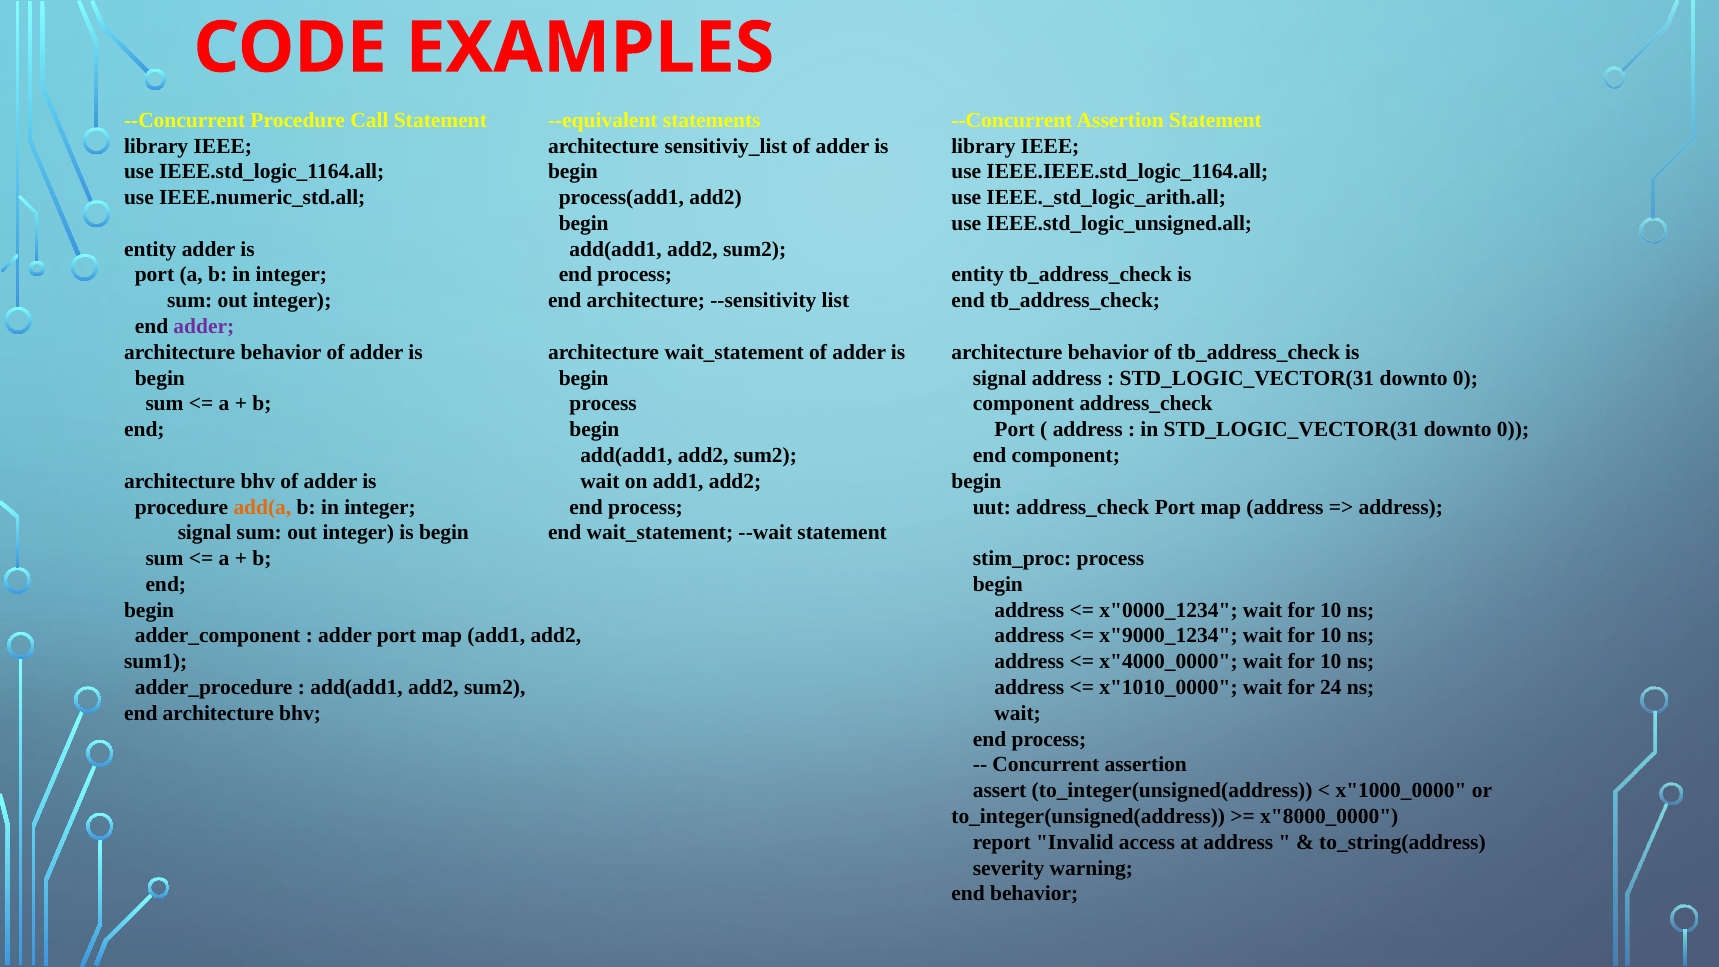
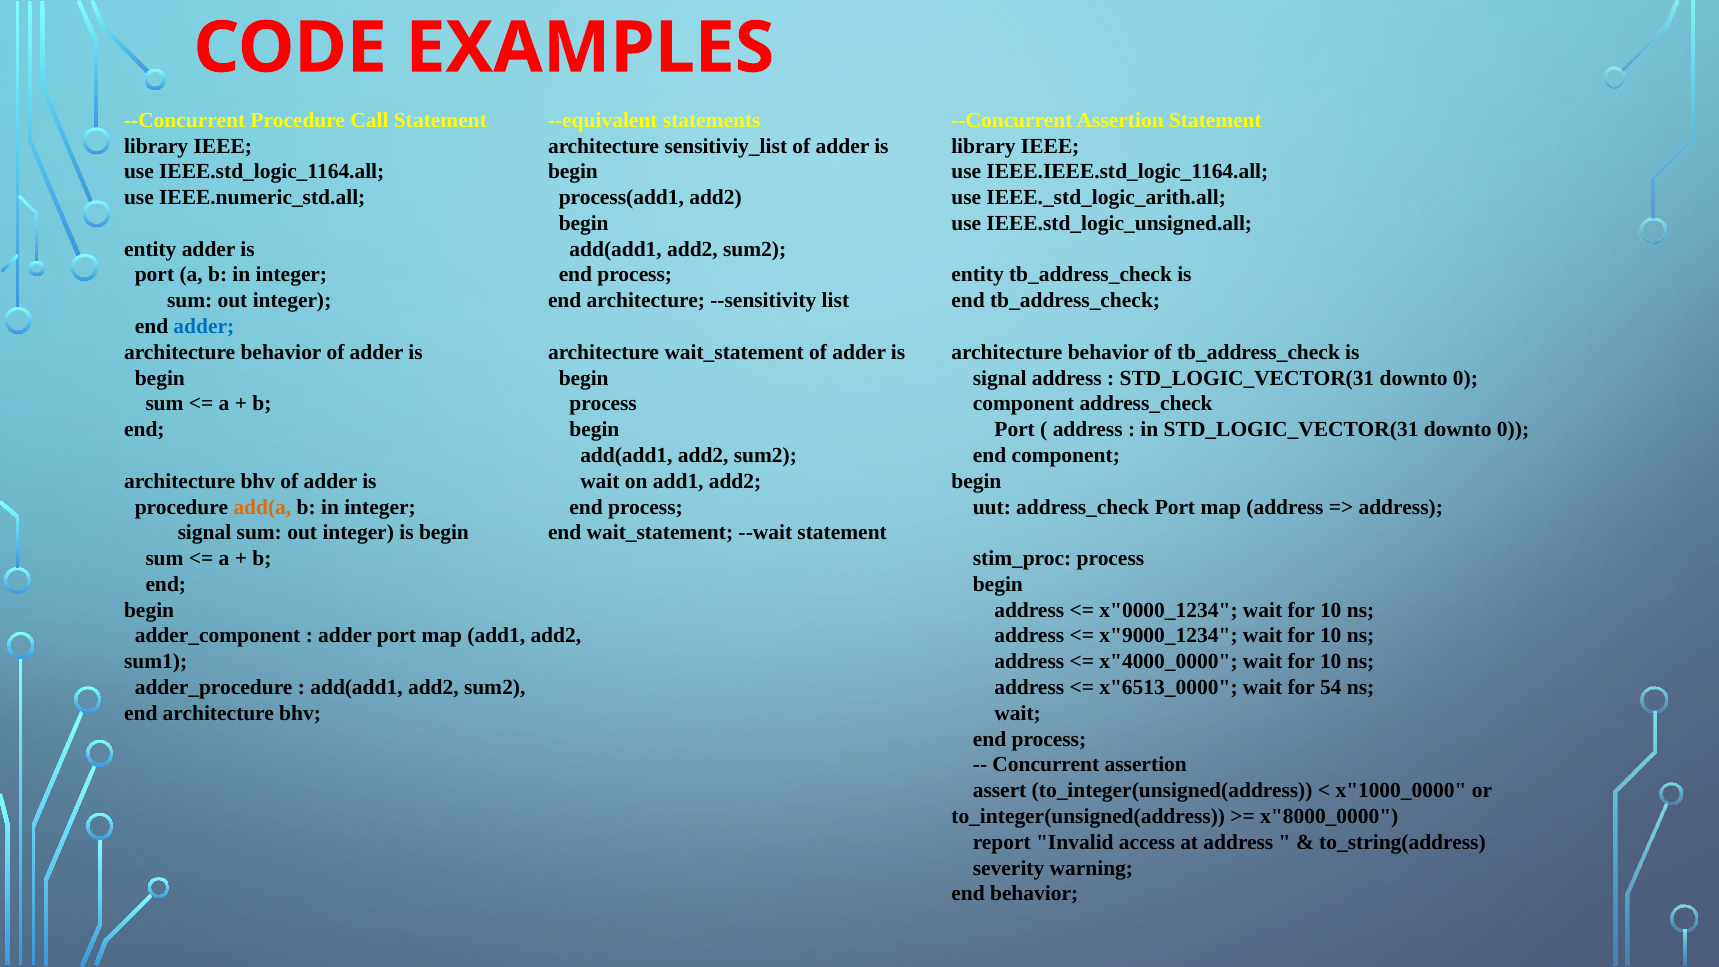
adder at (204, 326) colour: purple -> blue
x"1010_0000: x"1010_0000 -> x"6513_0000
24: 24 -> 54
